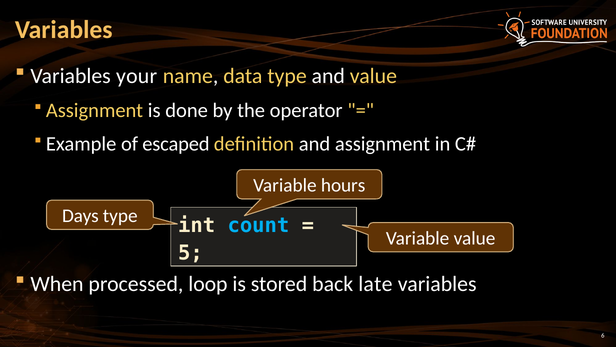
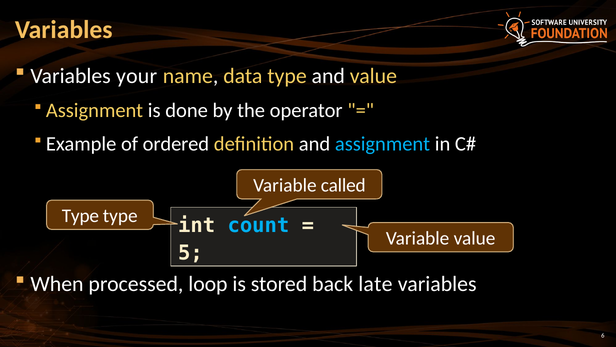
escaped: escaped -> ordered
assignment at (383, 144) colour: white -> light blue
hours: hours -> called
Days at (80, 216): Days -> Type
